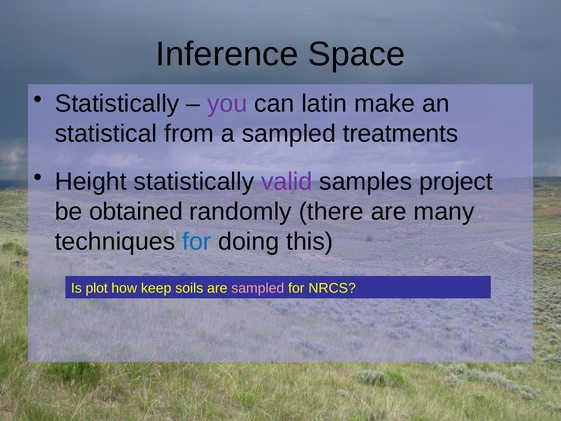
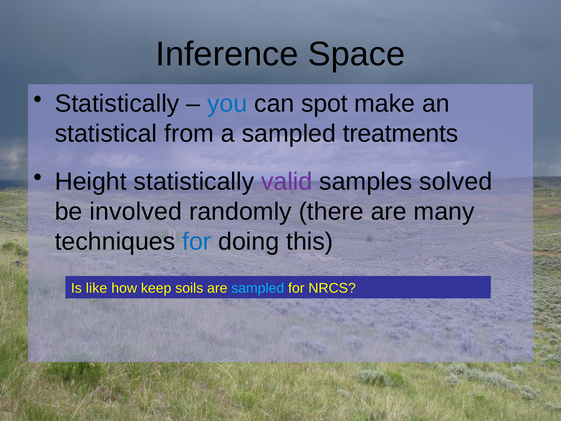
you colour: purple -> blue
latin: latin -> spot
project: project -> solved
obtained: obtained -> involved
plot: plot -> like
sampled at (258, 288) colour: pink -> light blue
